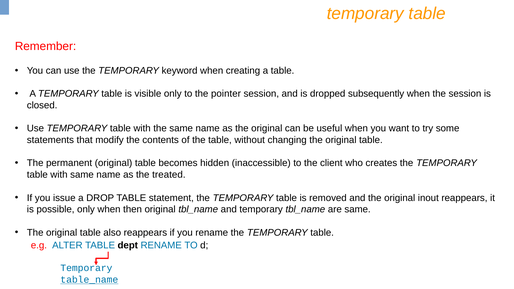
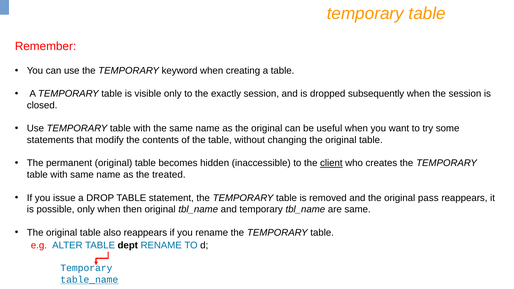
pointer: pointer -> exactly
client underline: none -> present
inout: inout -> pass
